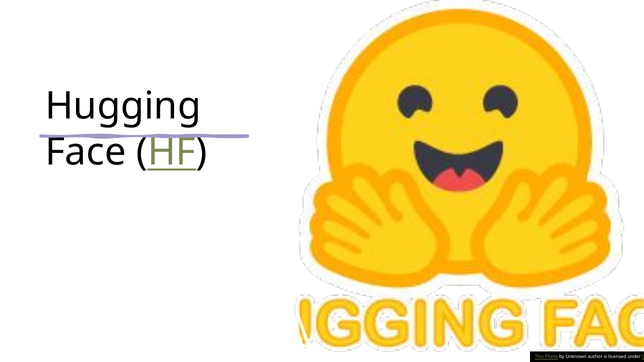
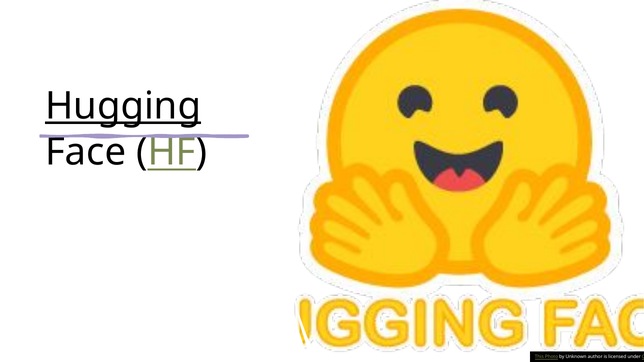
Hugging underline: none -> present
